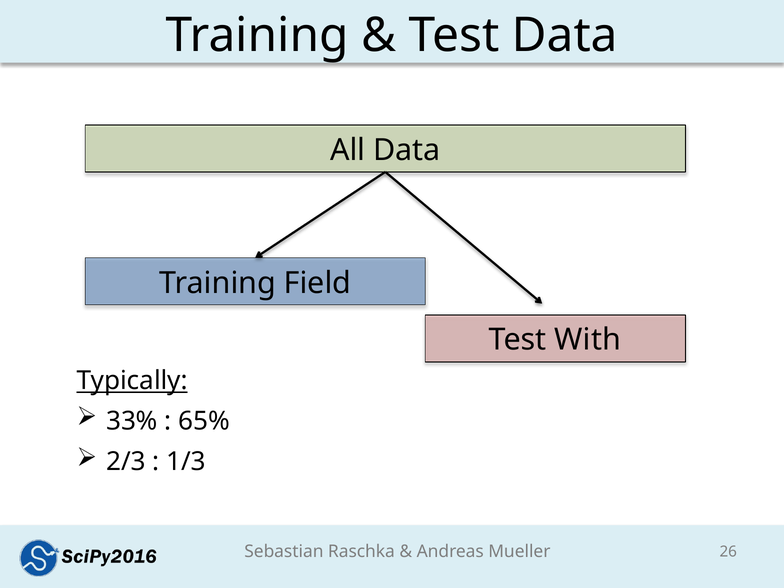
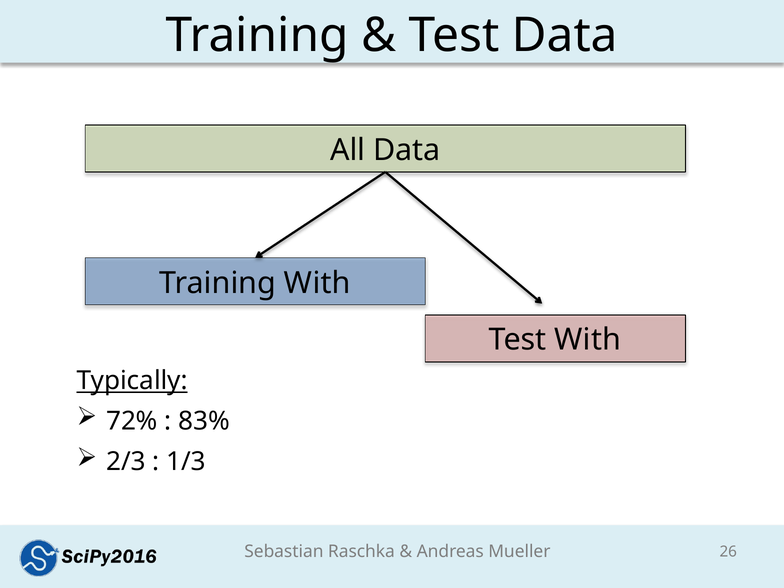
Training Field: Field -> With
33%: 33% -> 72%
65%: 65% -> 83%
